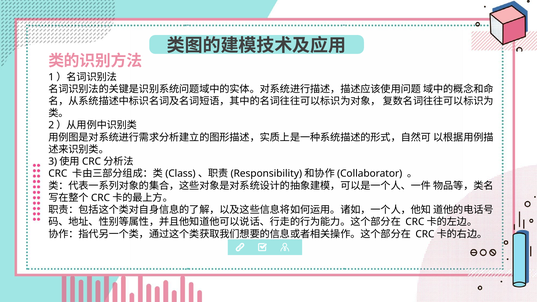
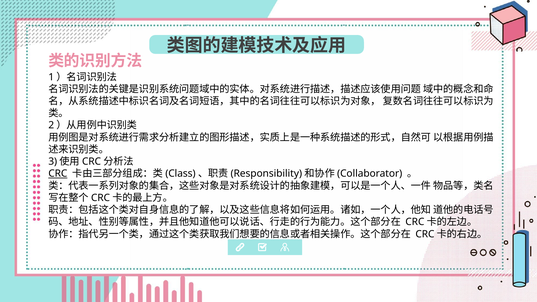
CRC underline: none -> present
